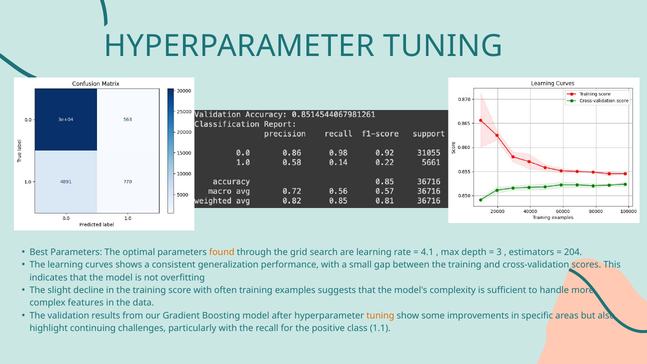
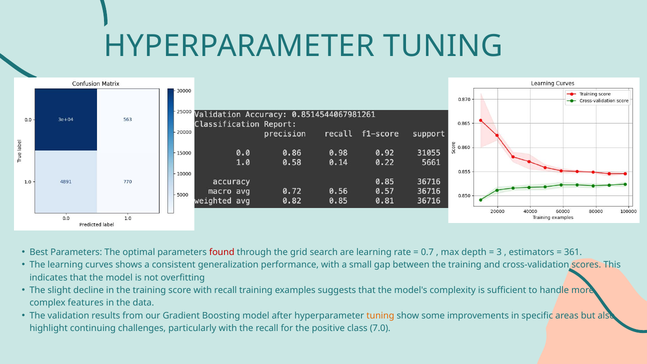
found colour: orange -> red
4.1: 4.1 -> 0.7
204: 204 -> 361
with often: often -> recall
1.1: 1.1 -> 7.0
